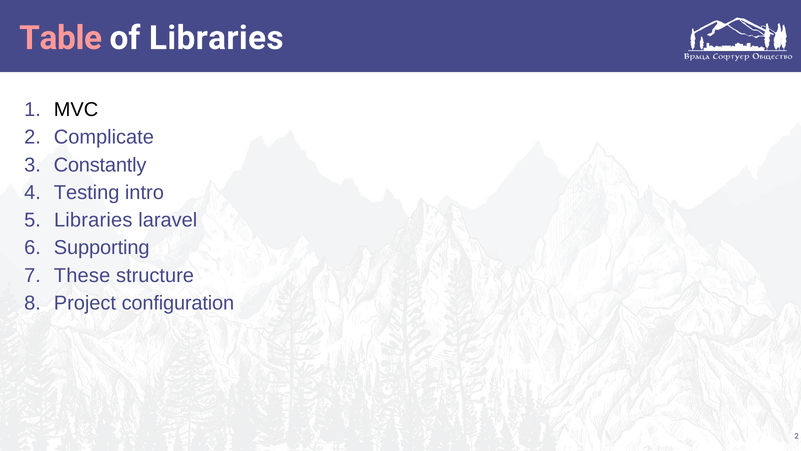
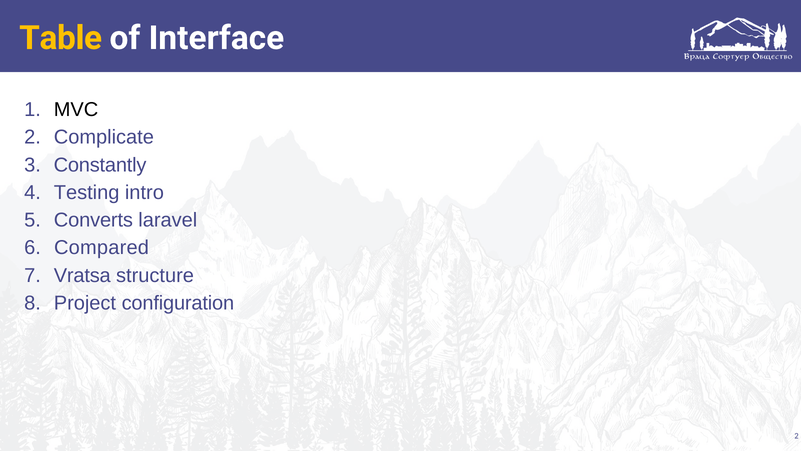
Table colour: pink -> yellow
of Libraries: Libraries -> Interface
Libraries at (93, 220): Libraries -> Converts
Supporting: Supporting -> Compared
These: These -> Vratsa
